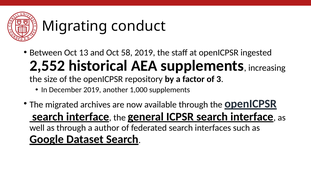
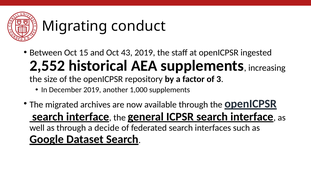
13: 13 -> 15
58: 58 -> 43
author: author -> decide
